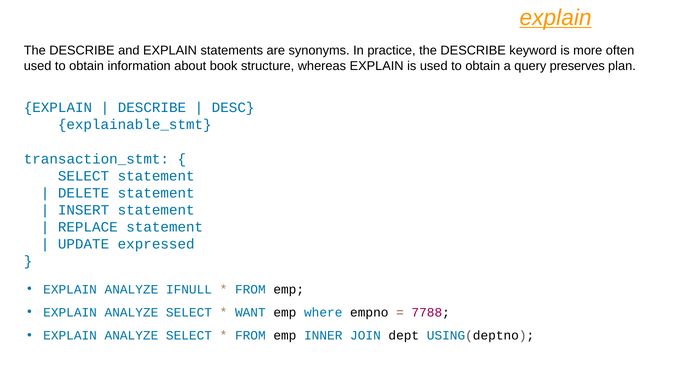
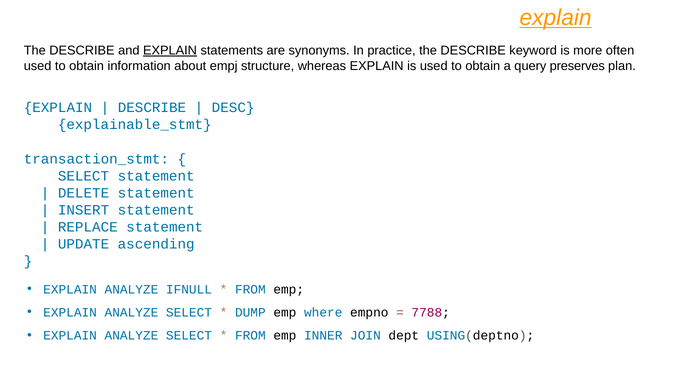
EXPLAIN at (170, 50) underline: none -> present
book: book -> empj
expressed: expressed -> ascending
WANT: WANT -> DUMP
